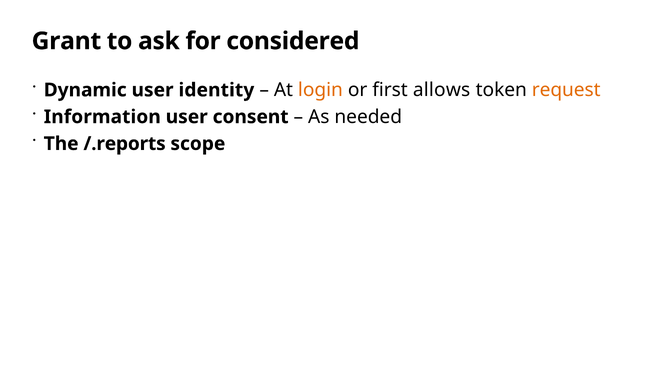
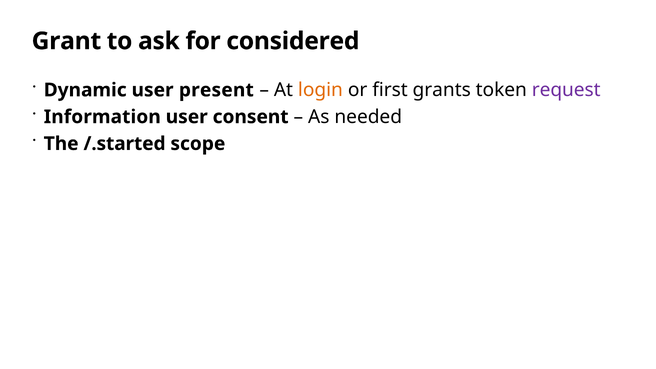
identity: identity -> present
allows: allows -> grants
request colour: orange -> purple
/.reports: /.reports -> /.started
